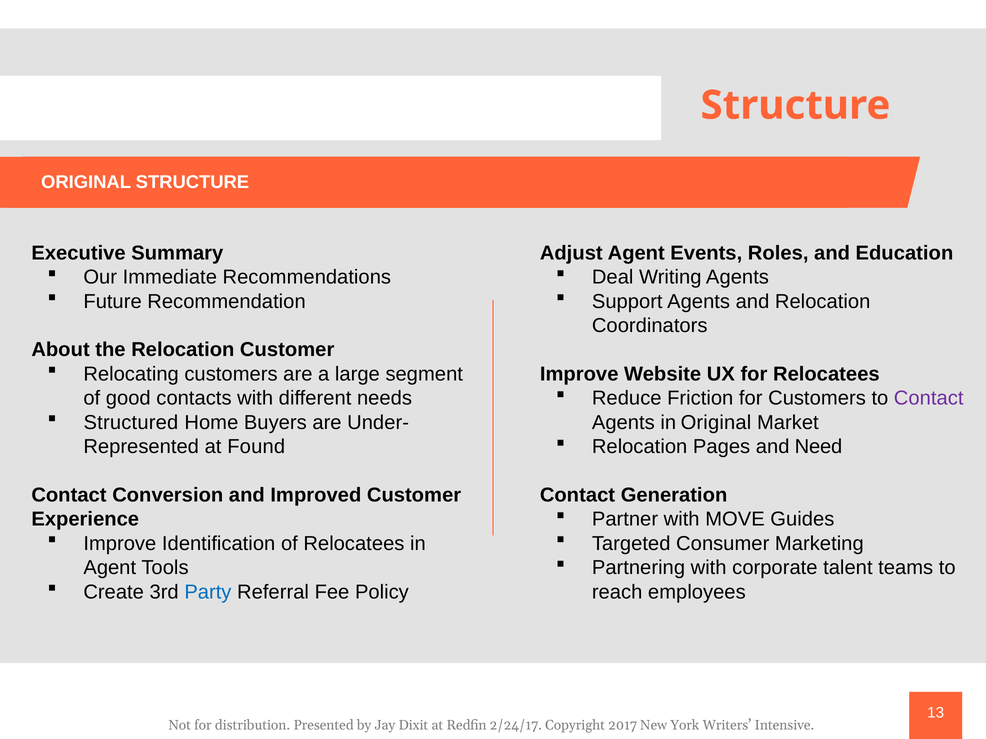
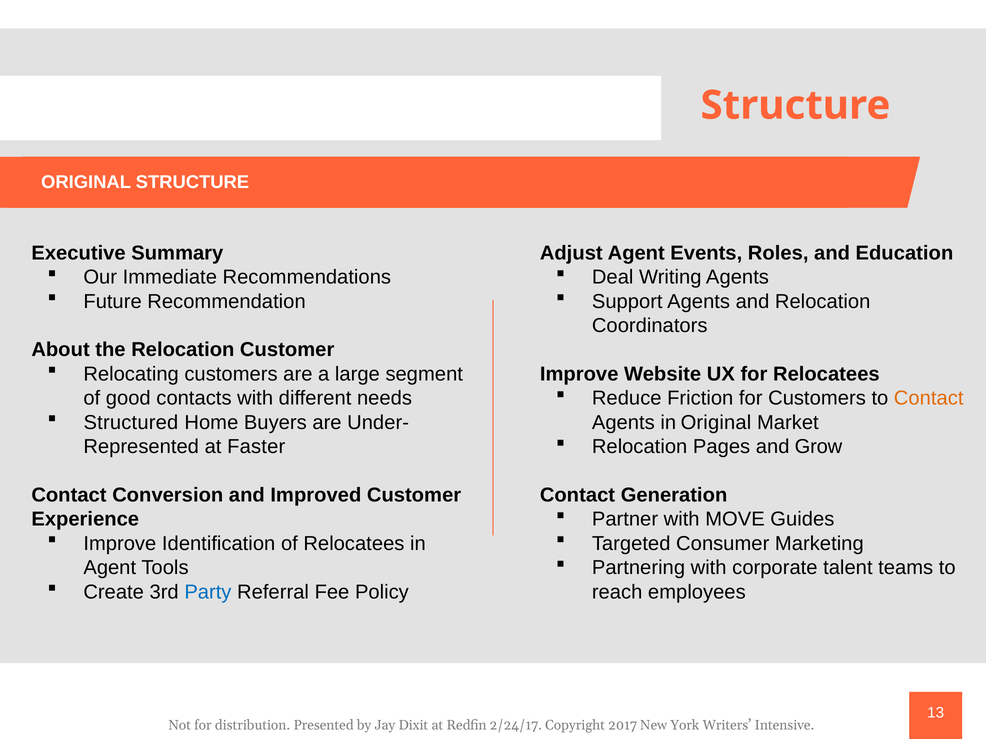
Contact at (929, 399) colour: purple -> orange
Need: Need -> Grow
Found: Found -> Faster
